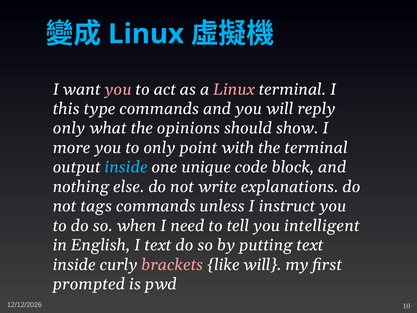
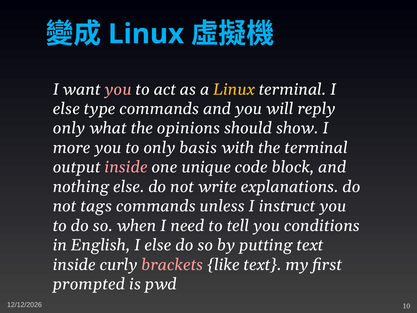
Linux at (234, 89) colour: pink -> yellow
this at (66, 109): this -> else
point: point -> basis
inside at (126, 167) colour: light blue -> pink
intelligent: intelligent -> conditions
English I text: text -> else
like will: will -> text
